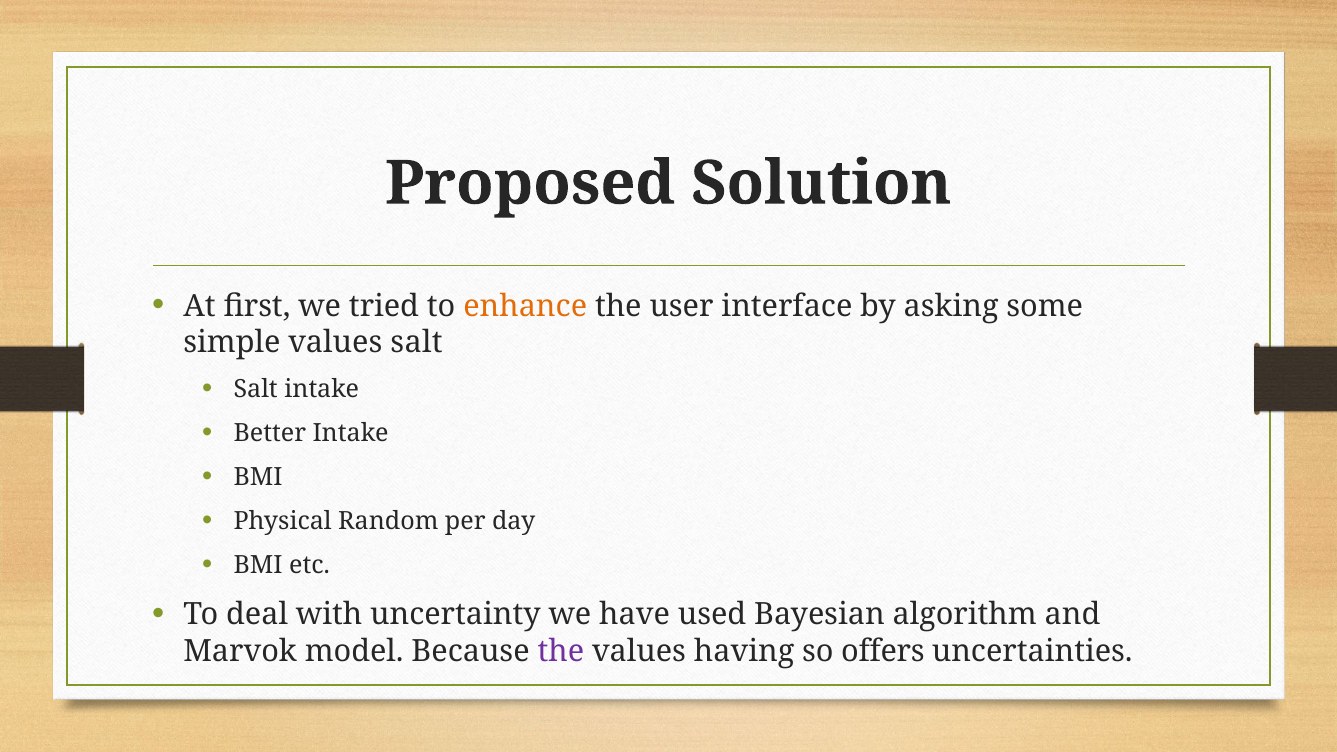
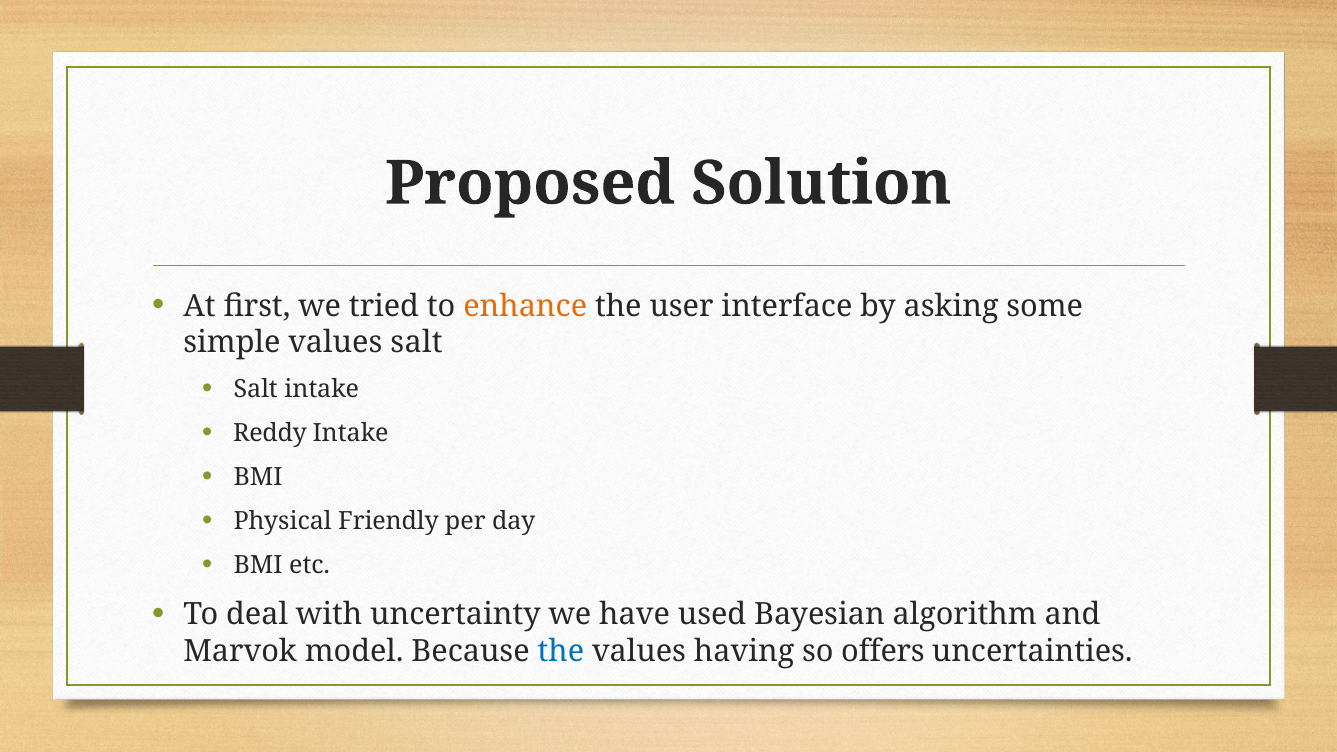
Better: Better -> Reddy
Random: Random -> Friendly
the at (561, 651) colour: purple -> blue
